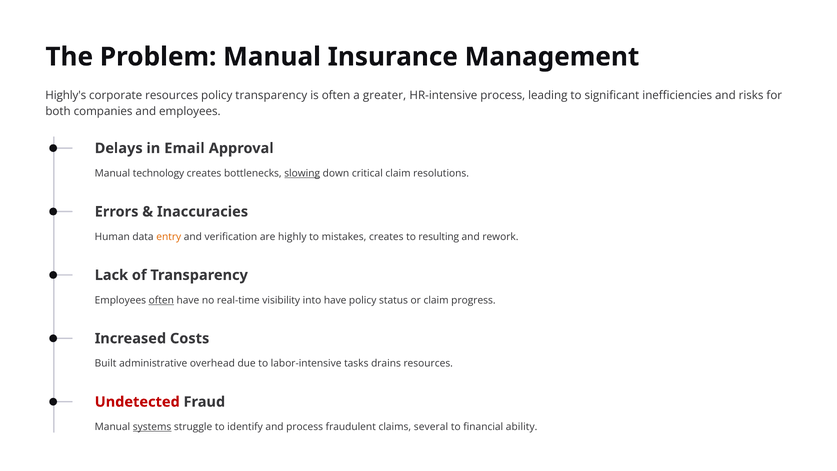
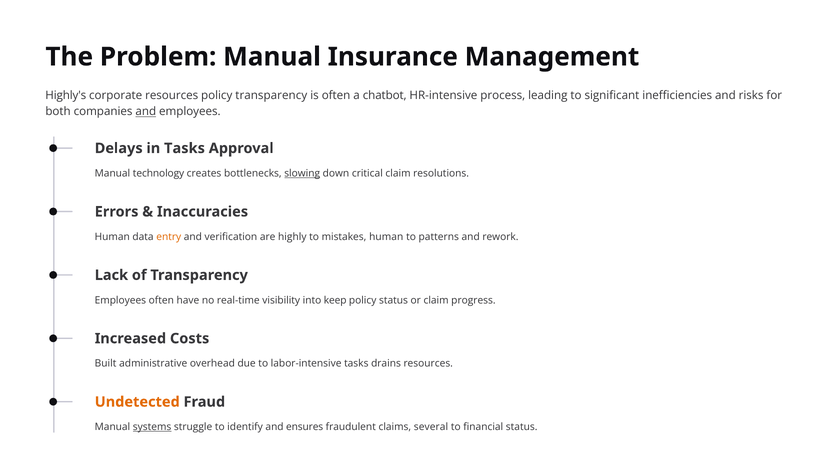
greater: greater -> chatbot
and at (146, 112) underline: none -> present
in Email: Email -> Tasks
mistakes creates: creates -> human
resulting: resulting -> patterns
often at (161, 300) underline: present -> none
into have: have -> keep
Undetected colour: red -> orange
and process: process -> ensures
financial ability: ability -> status
